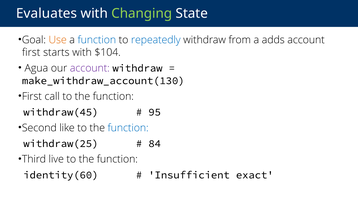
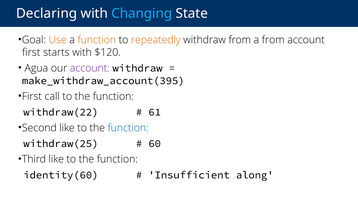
Evaluates: Evaluates -> Declaring
Changing colour: light green -> light blue
function at (97, 40) colour: blue -> orange
repeatedly colour: blue -> orange
a adds: adds -> from
$104: $104 -> $120
make_withdraw_account(130: make_withdraw_account(130 -> make_withdraw_account(395
withdraw(45: withdraw(45 -> withdraw(22
95: 95 -> 61
84: 84 -> 60
Third live: live -> like
exact: exact -> along
